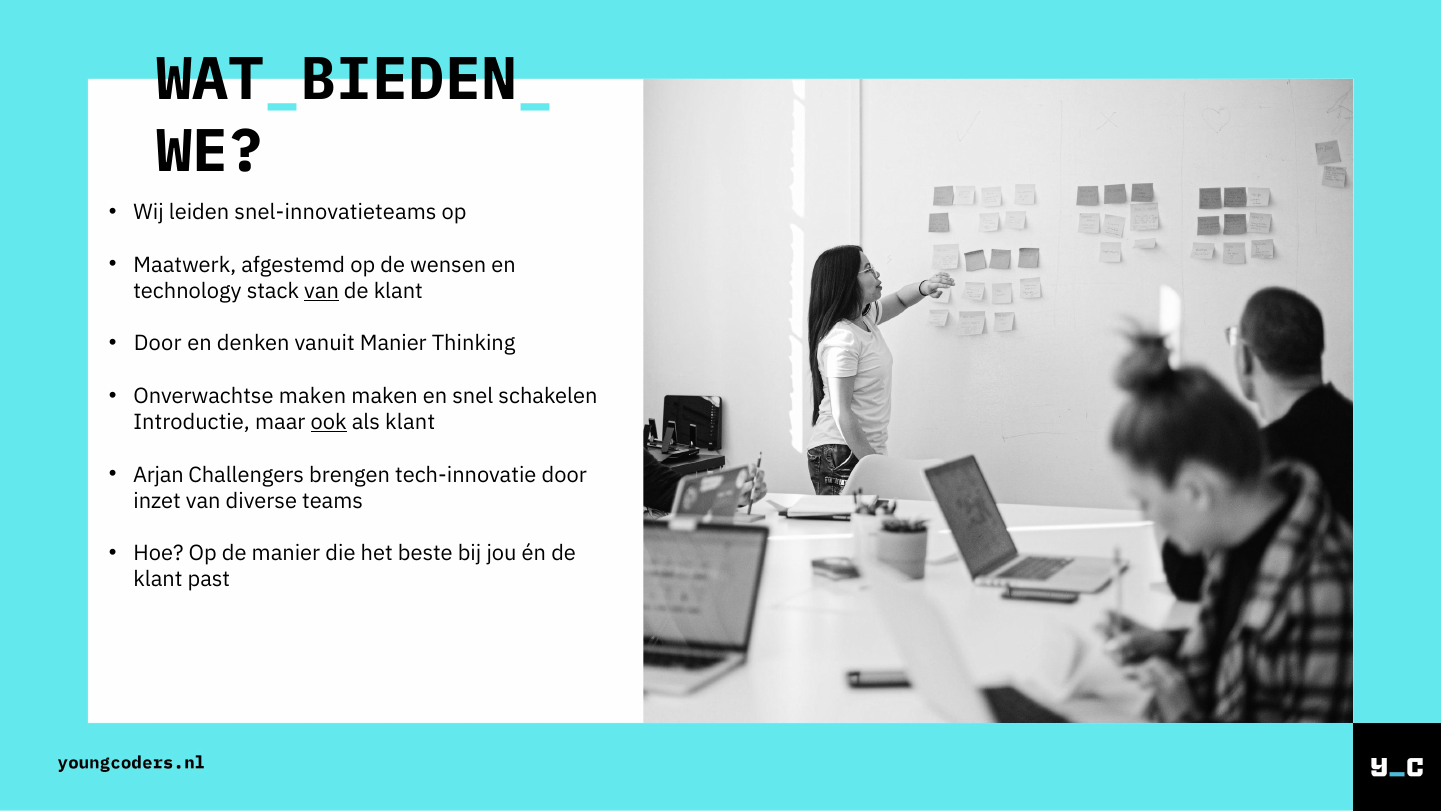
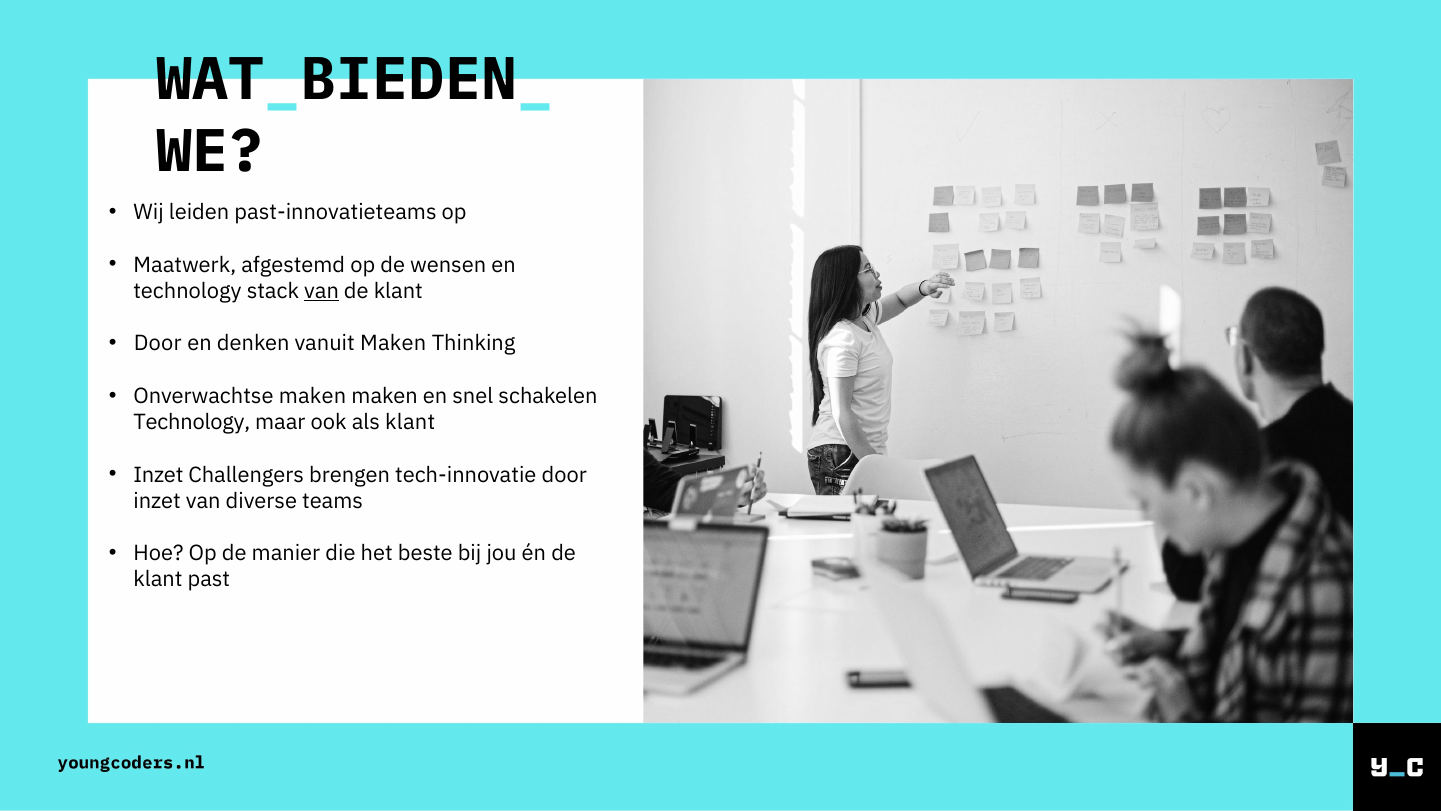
snel-innovatieteams: snel-innovatieteams -> past-innovatieteams
vanuit Manier: Manier -> Maken
Introductie at (192, 422): Introductie -> Technology
ook underline: present -> none
Arjan at (158, 475): Arjan -> Inzet
